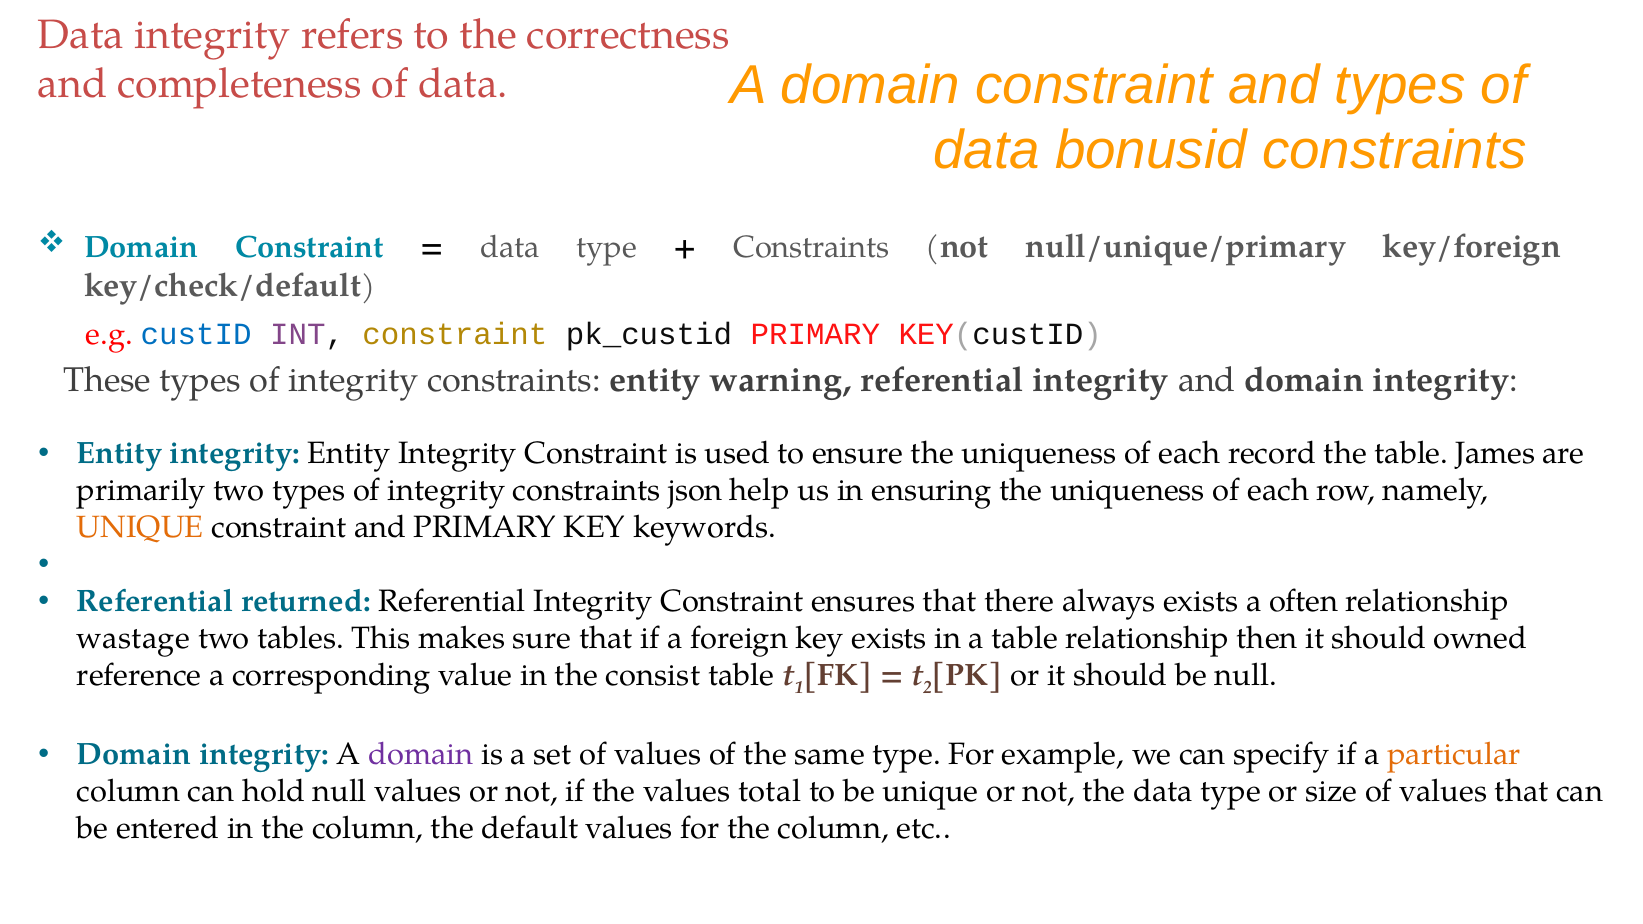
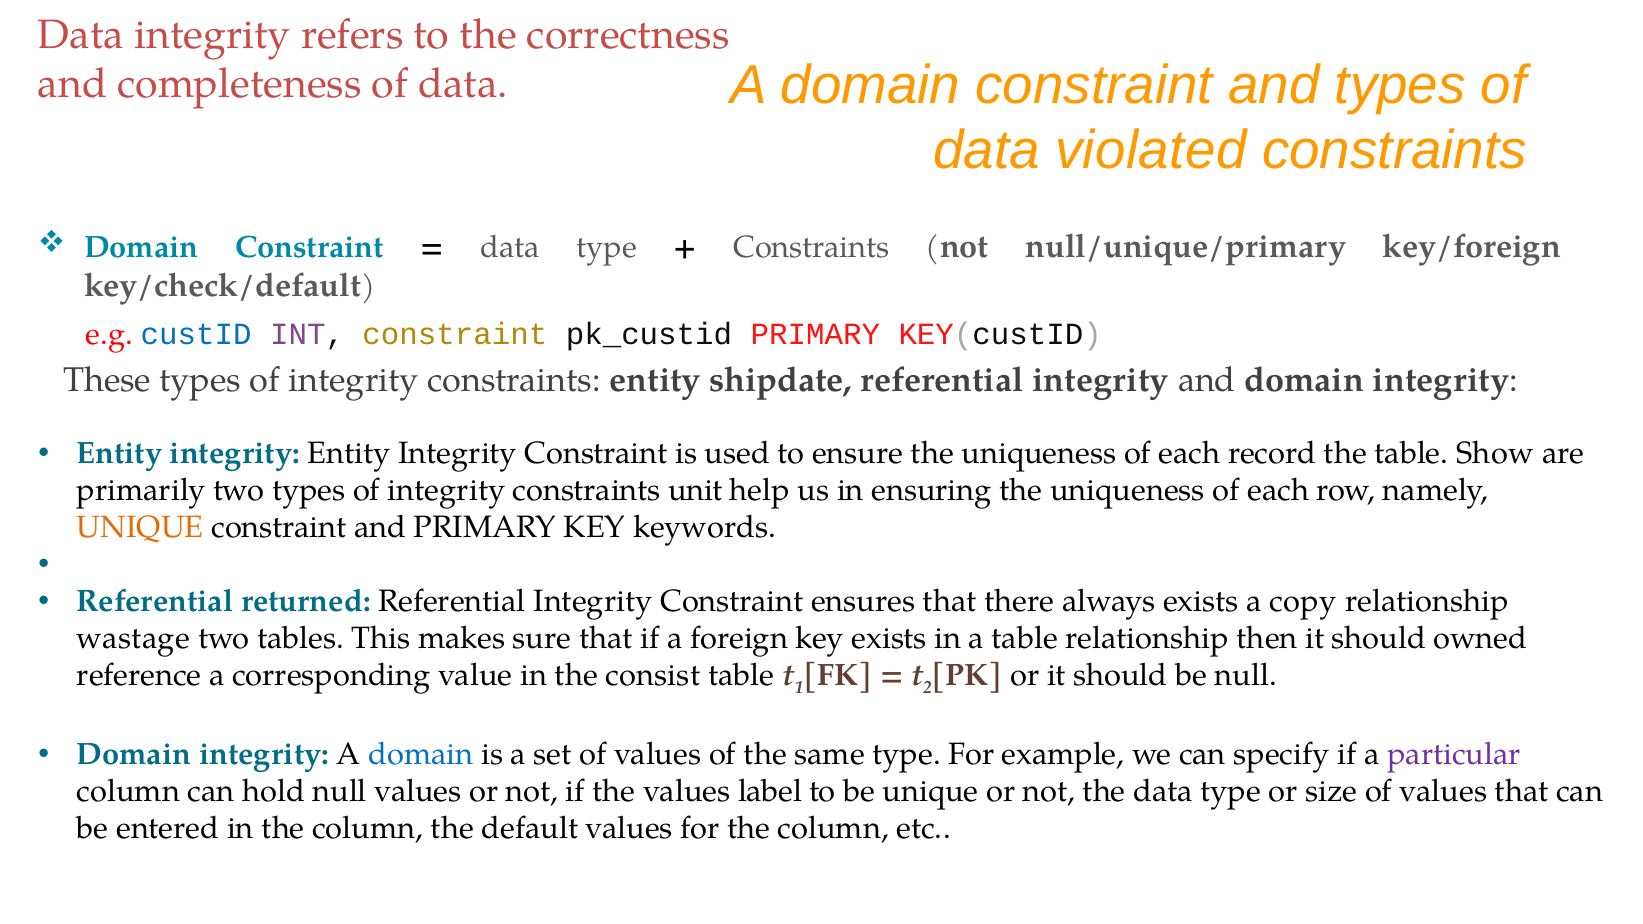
bonusid: bonusid -> violated
warning: warning -> shipdate
James: James -> Show
json: json -> unit
often: often -> copy
domain at (421, 755) colour: purple -> blue
particular colour: orange -> purple
total: total -> label
